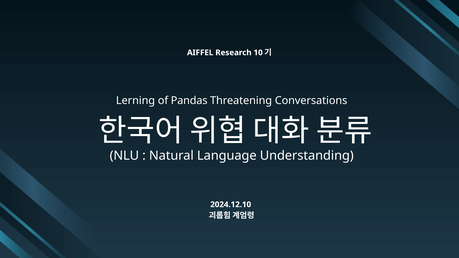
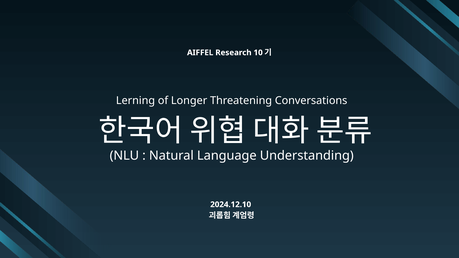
Pandas: Pandas -> Longer
